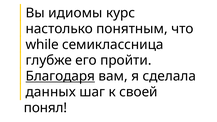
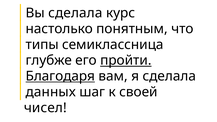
Вы идиомы: идиомы -> сделала
while: while -> типы
пройти underline: none -> present
понял: понял -> чисел
